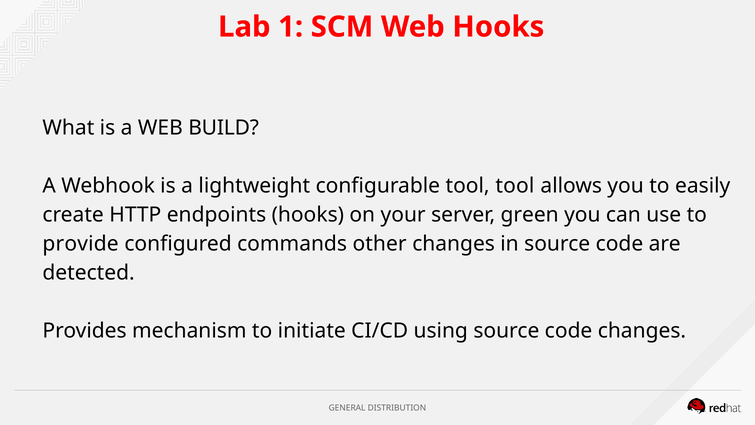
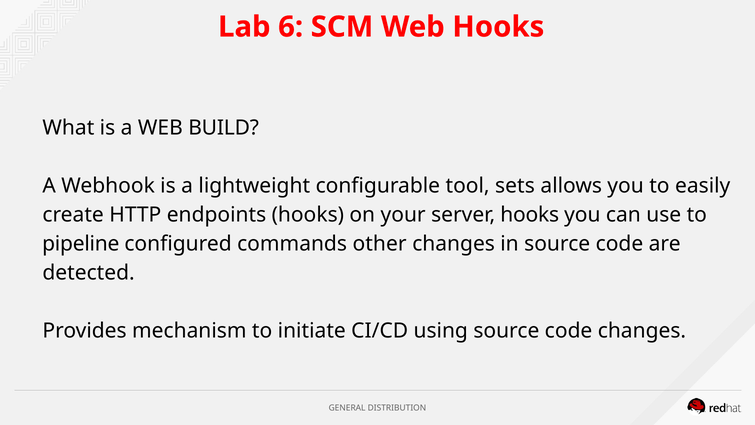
1: 1 -> 6
tool tool: tool -> sets
server green: green -> hooks
provide: provide -> pipeline
